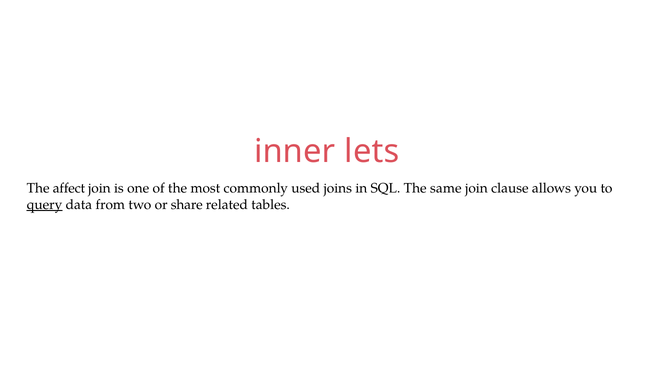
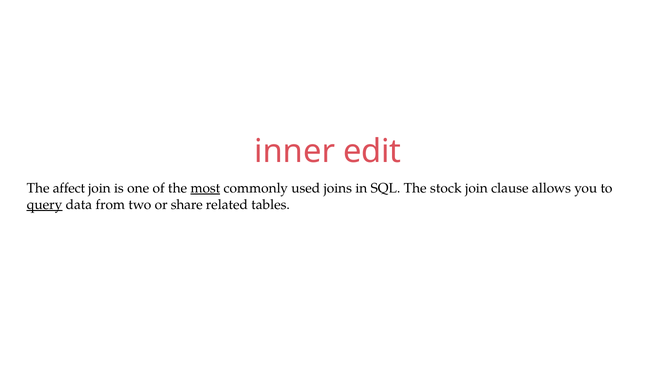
lets: lets -> edit
most underline: none -> present
same: same -> stock
